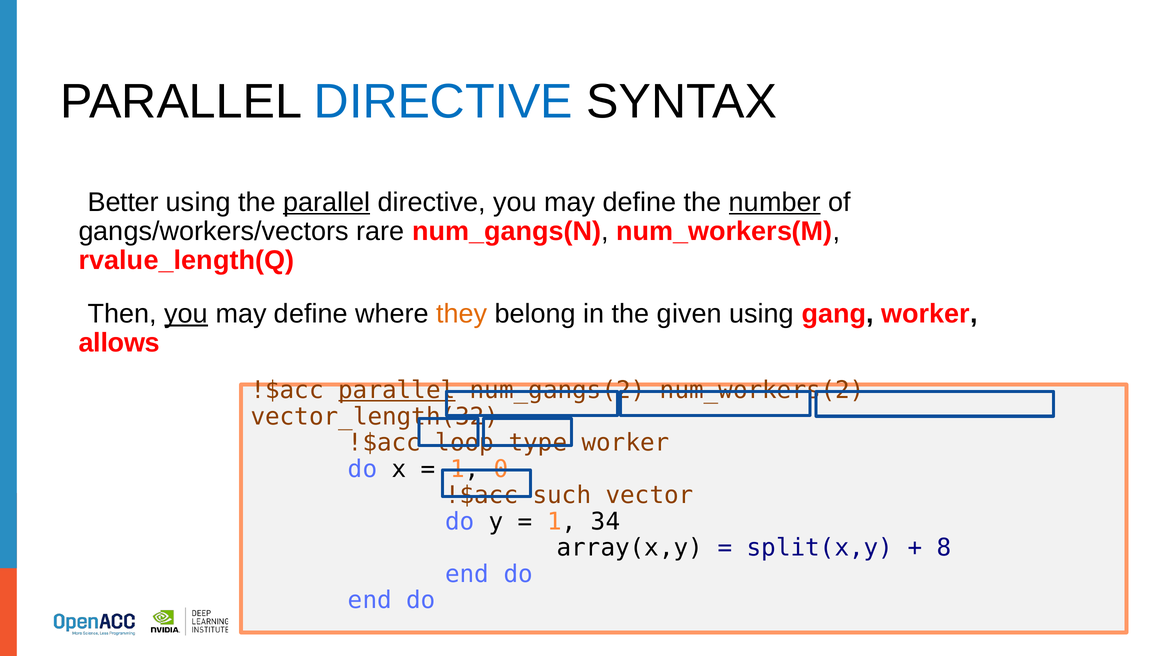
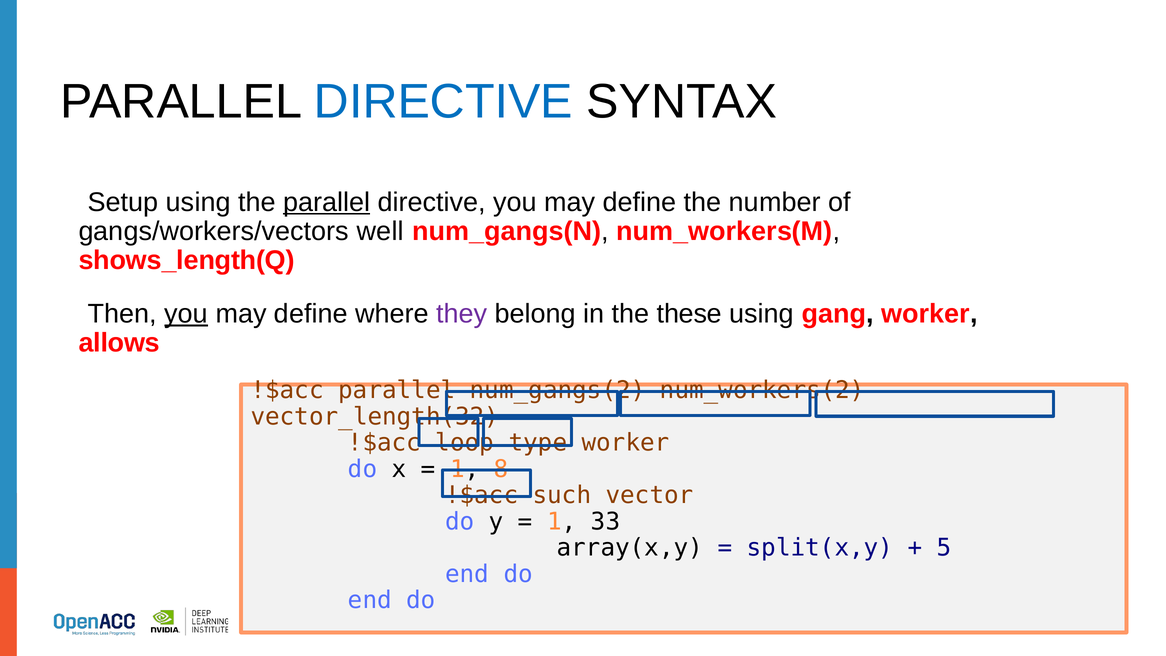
Better: Better -> Setup
number underline: present -> none
rare: rare -> well
rvalue_length(Q: rvalue_length(Q -> shows_length(Q
they colour: orange -> purple
given: given -> these
parallel at (397, 390) underline: present -> none
0: 0 -> 8
34: 34 -> 33
8: 8 -> 5
